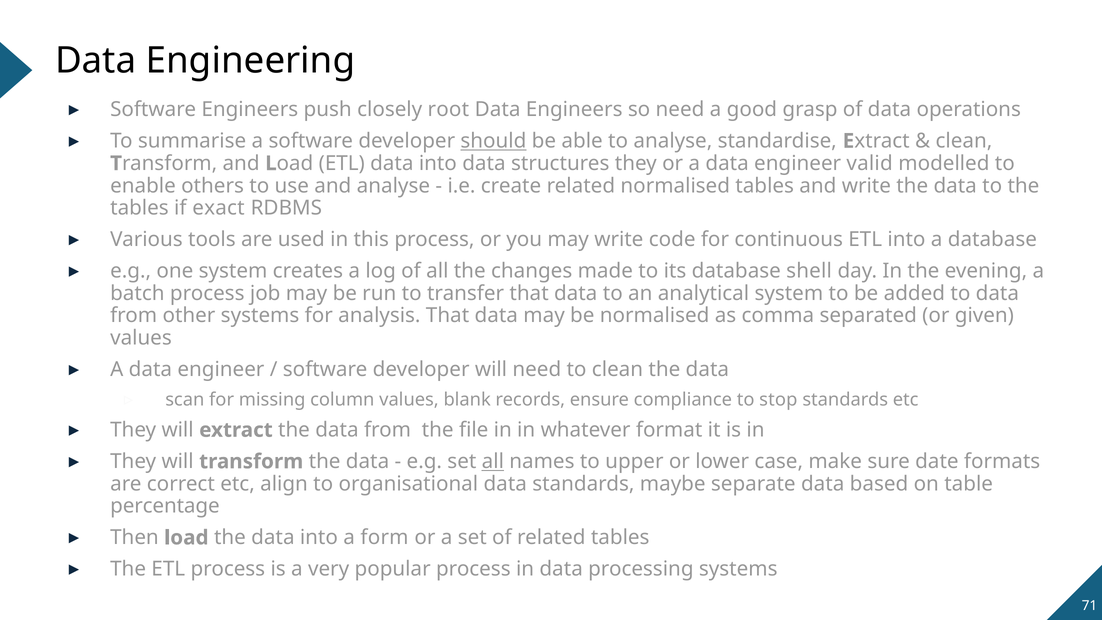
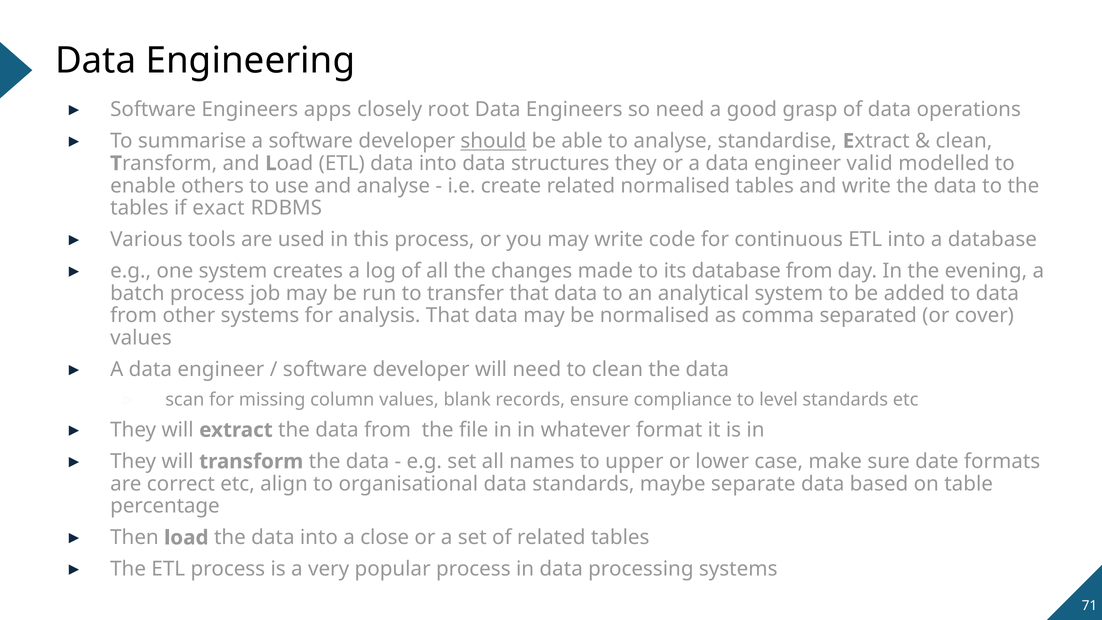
push: push -> apps
database shell: shell -> from
given: given -> cover
stop: stop -> level
all at (493, 461) underline: present -> none
form: form -> close
